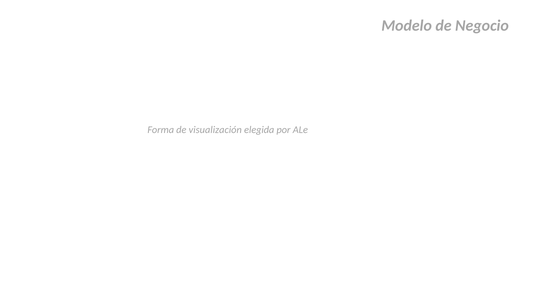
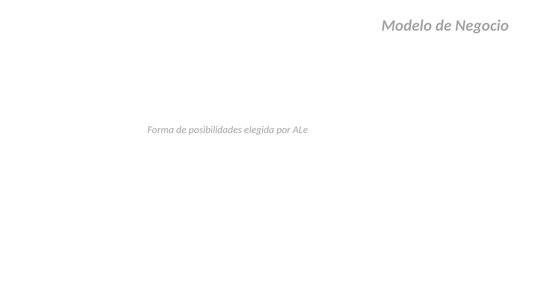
visualización: visualización -> posibilidades
